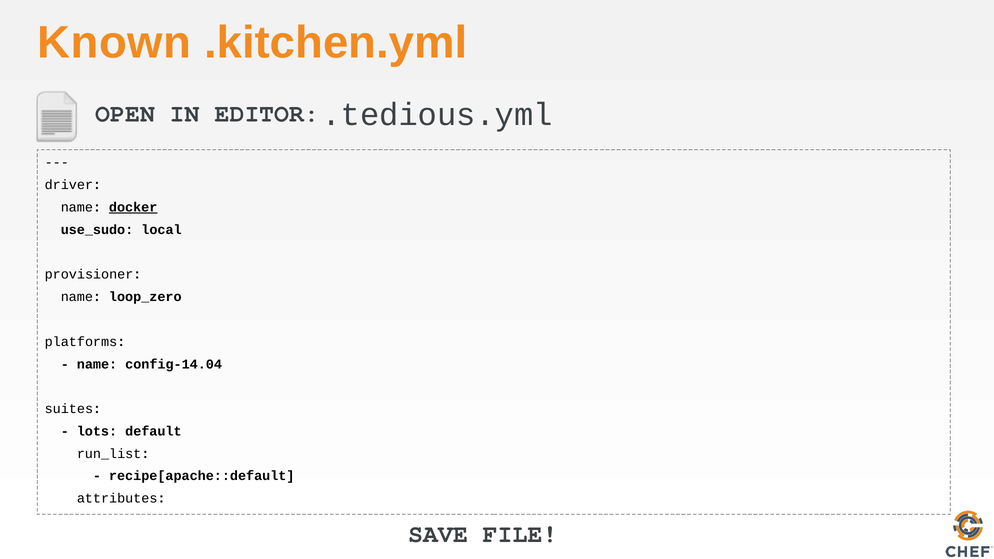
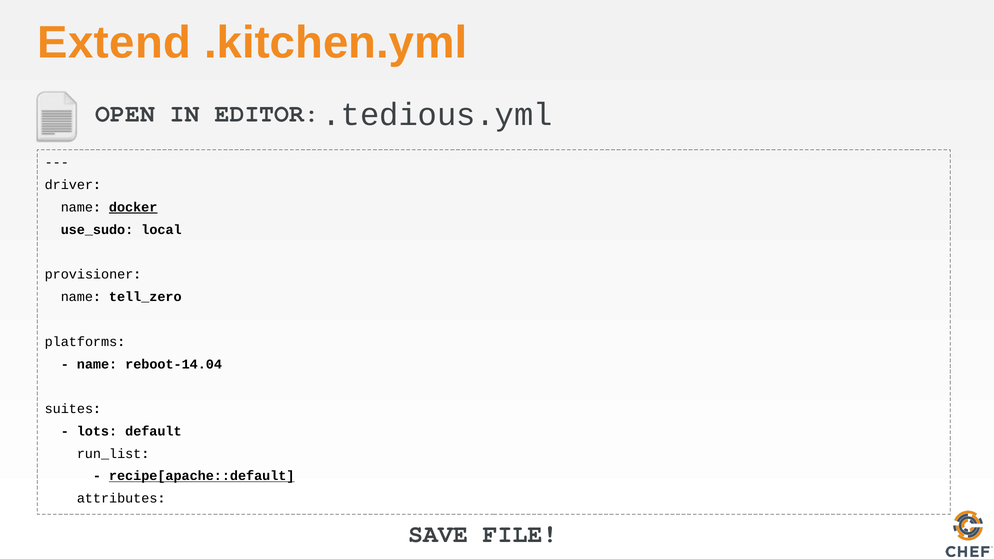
Known: Known -> Extend
loop_zero: loop_zero -> tell_zero
config-14.04: config-14.04 -> reboot-14.04
recipe[apache::default underline: none -> present
